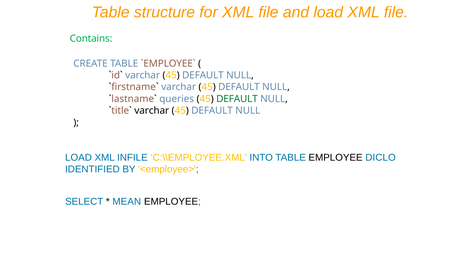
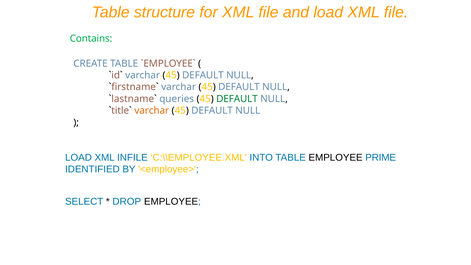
varchar at (152, 111) colour: black -> orange
DICLO: DICLO -> PRIME
MEAN: MEAN -> DROP
